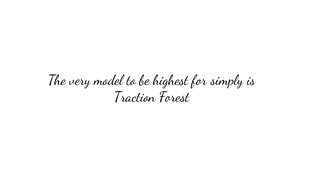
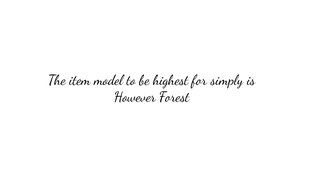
very: very -> item
Traction: Traction -> However
